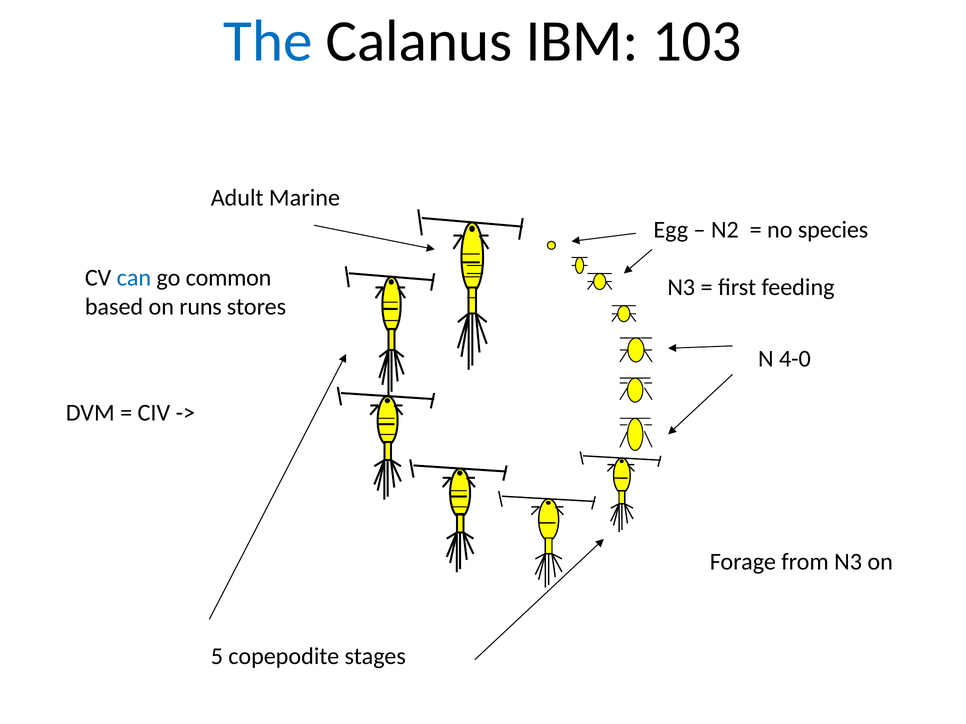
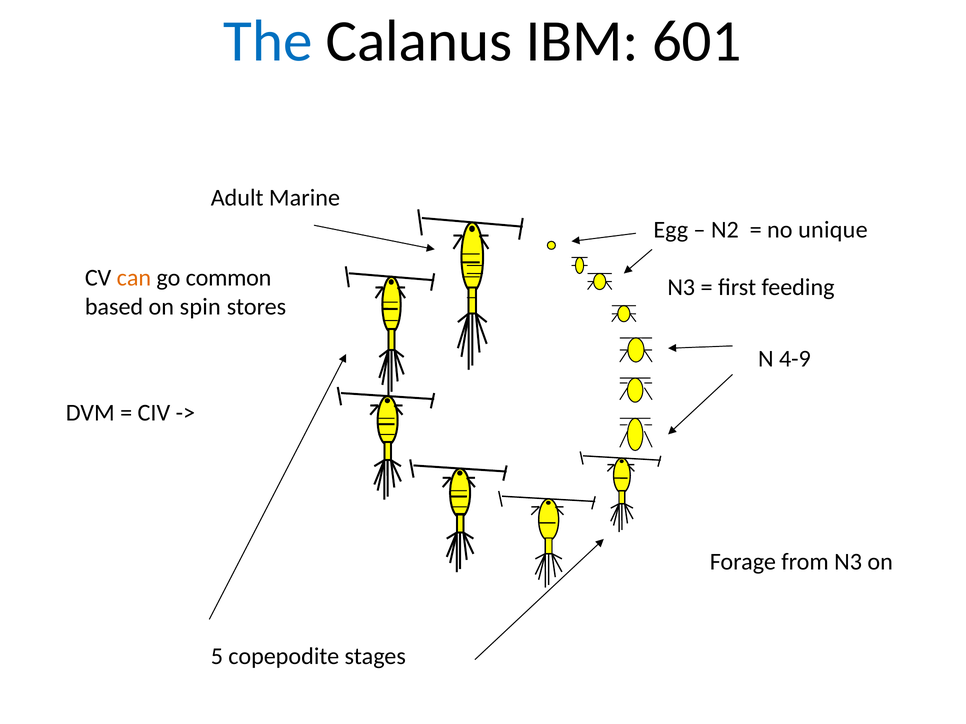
103: 103 -> 601
species: species -> unique
can colour: blue -> orange
runs: runs -> spin
4-0: 4-0 -> 4-9
